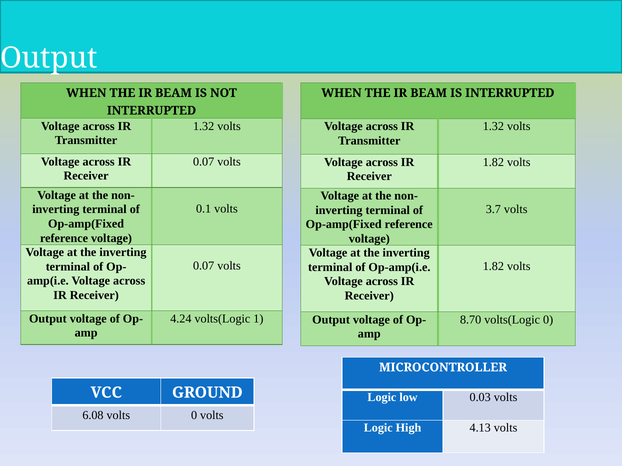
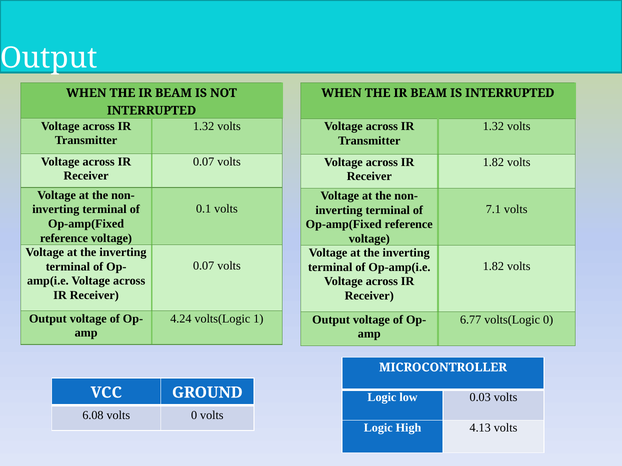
3.7: 3.7 -> 7.1
8.70: 8.70 -> 6.77
